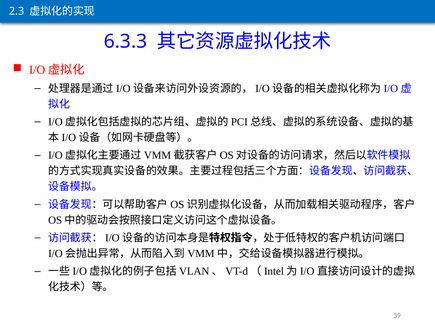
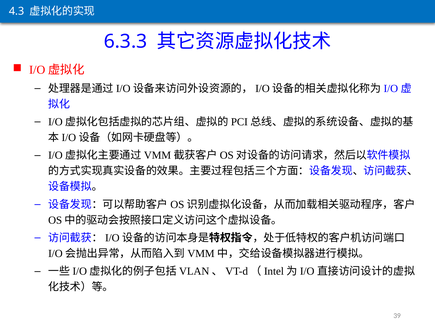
2.3: 2.3 -> 4.3
